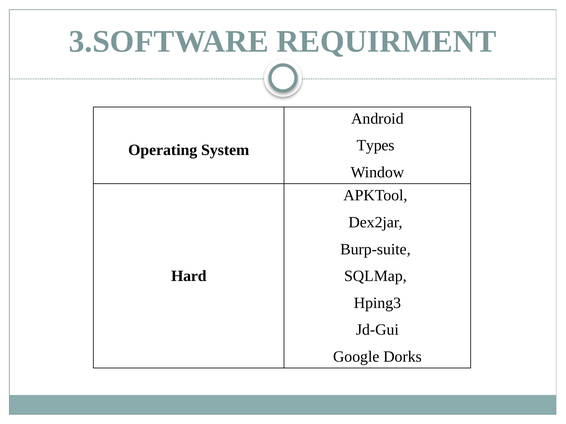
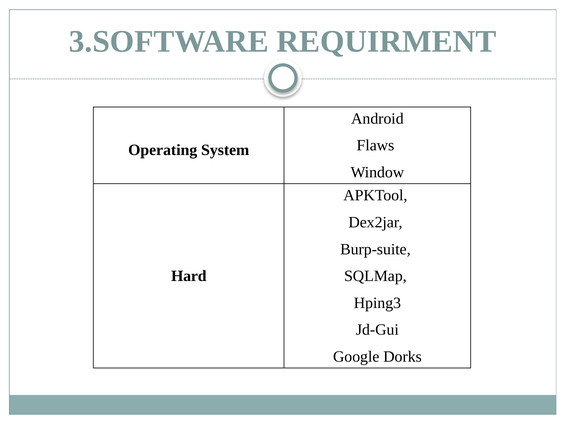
Types: Types -> Flaws
